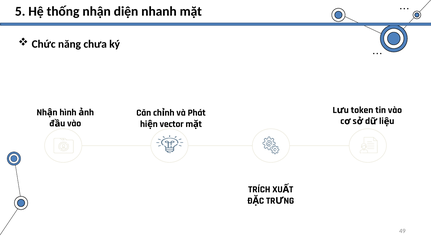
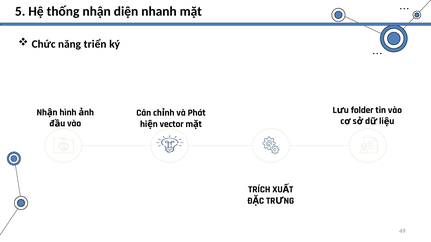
chưa: chưa -> triển
token: token -> folder
